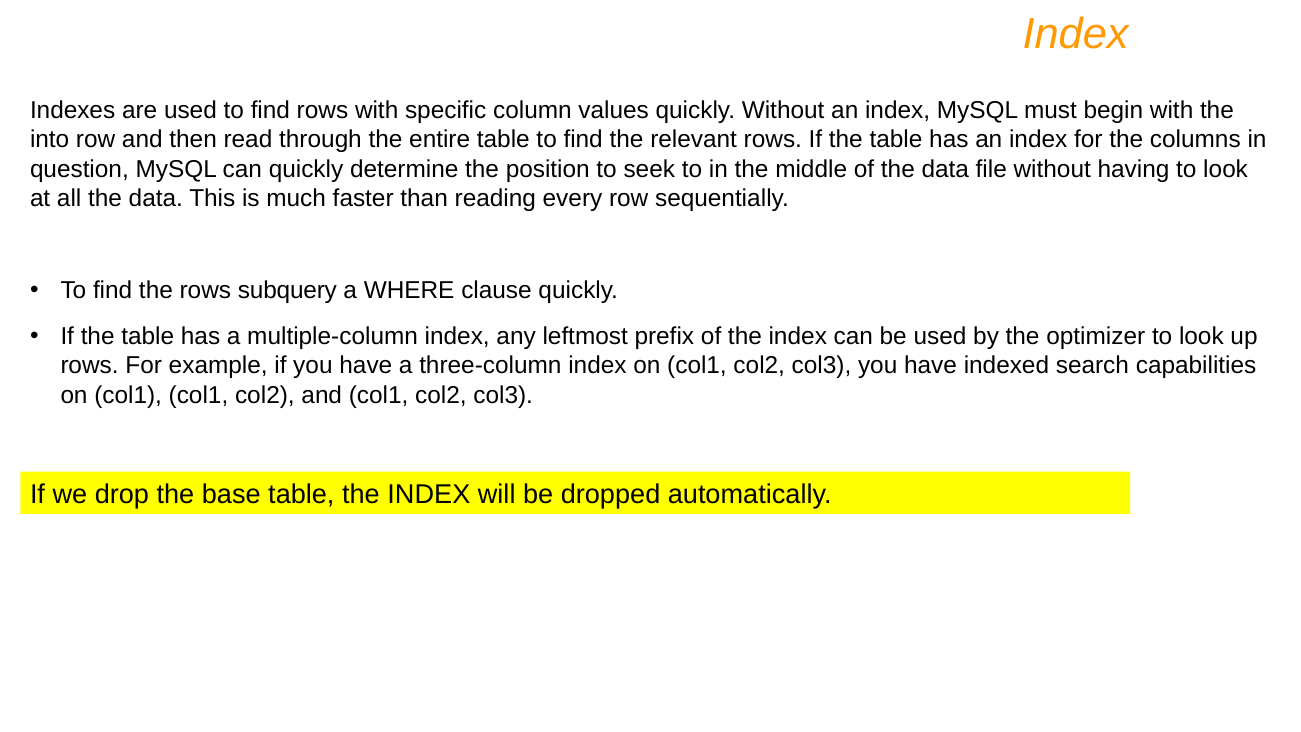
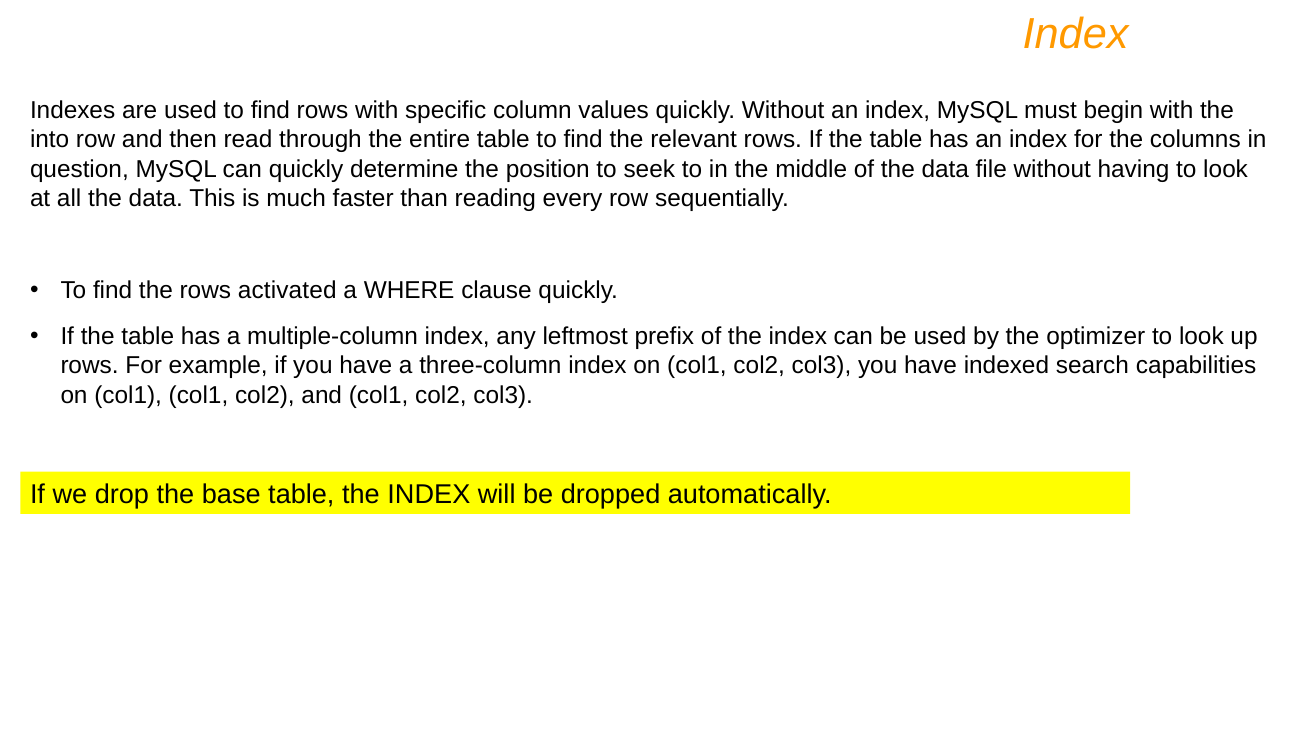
subquery: subquery -> activated
